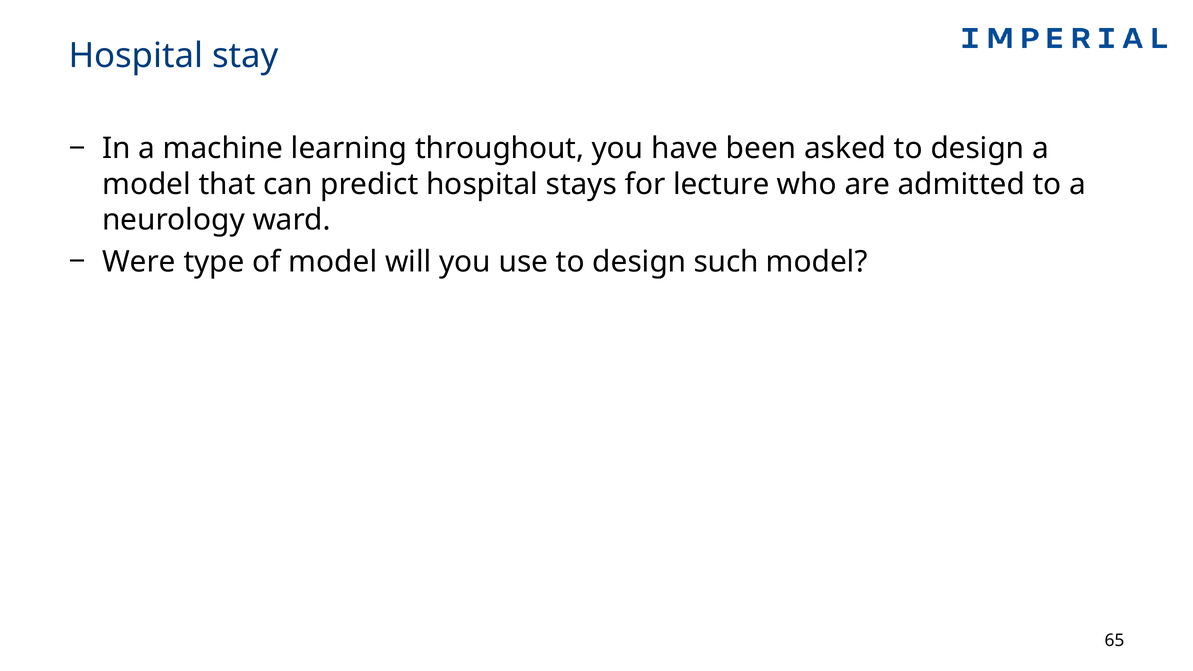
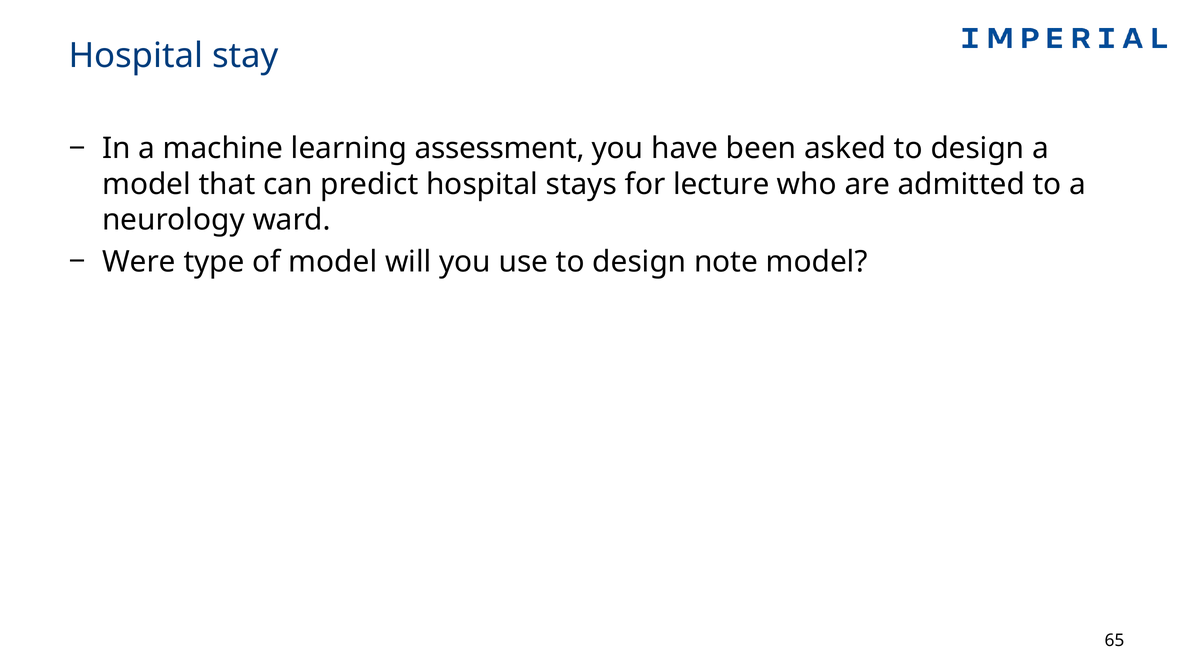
throughout: throughout -> assessment
such: such -> note
